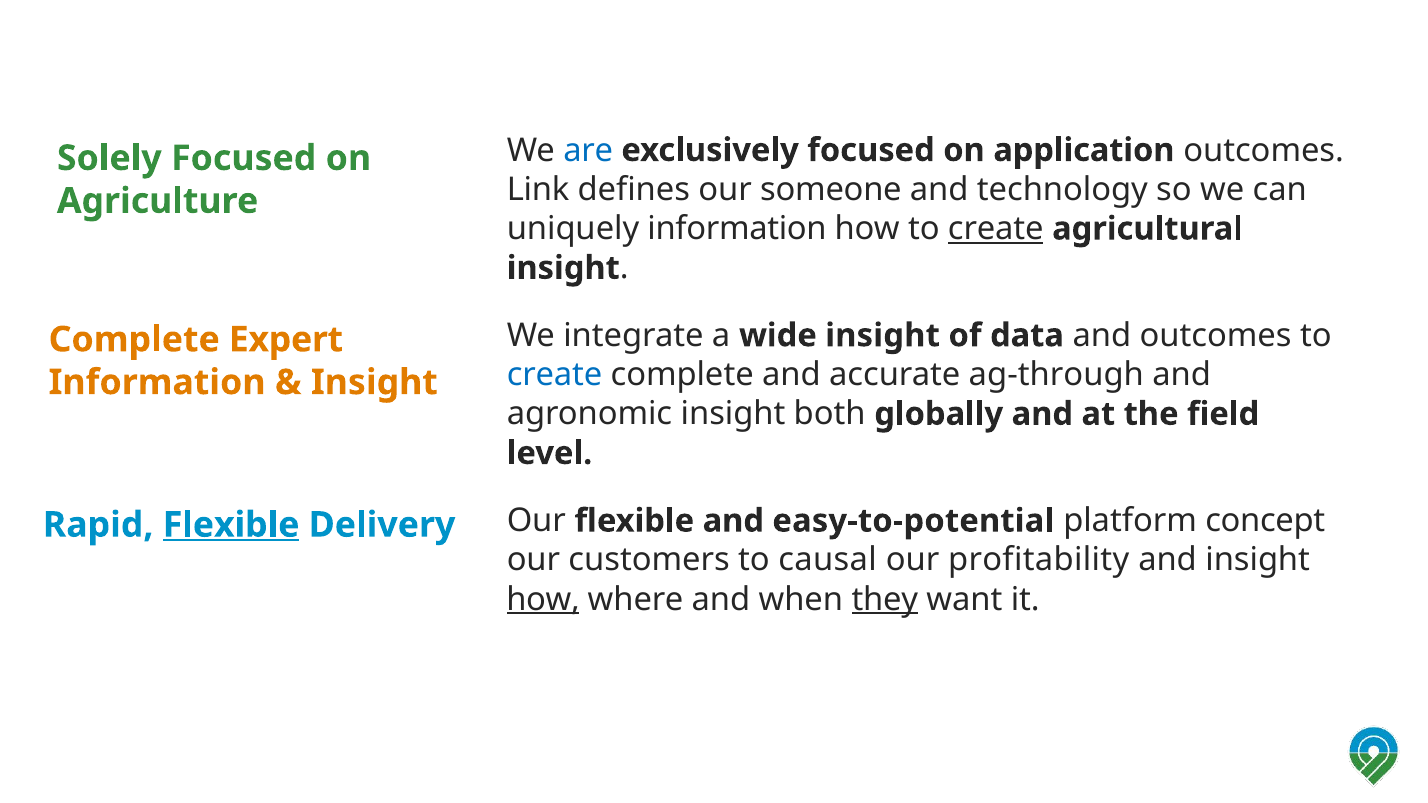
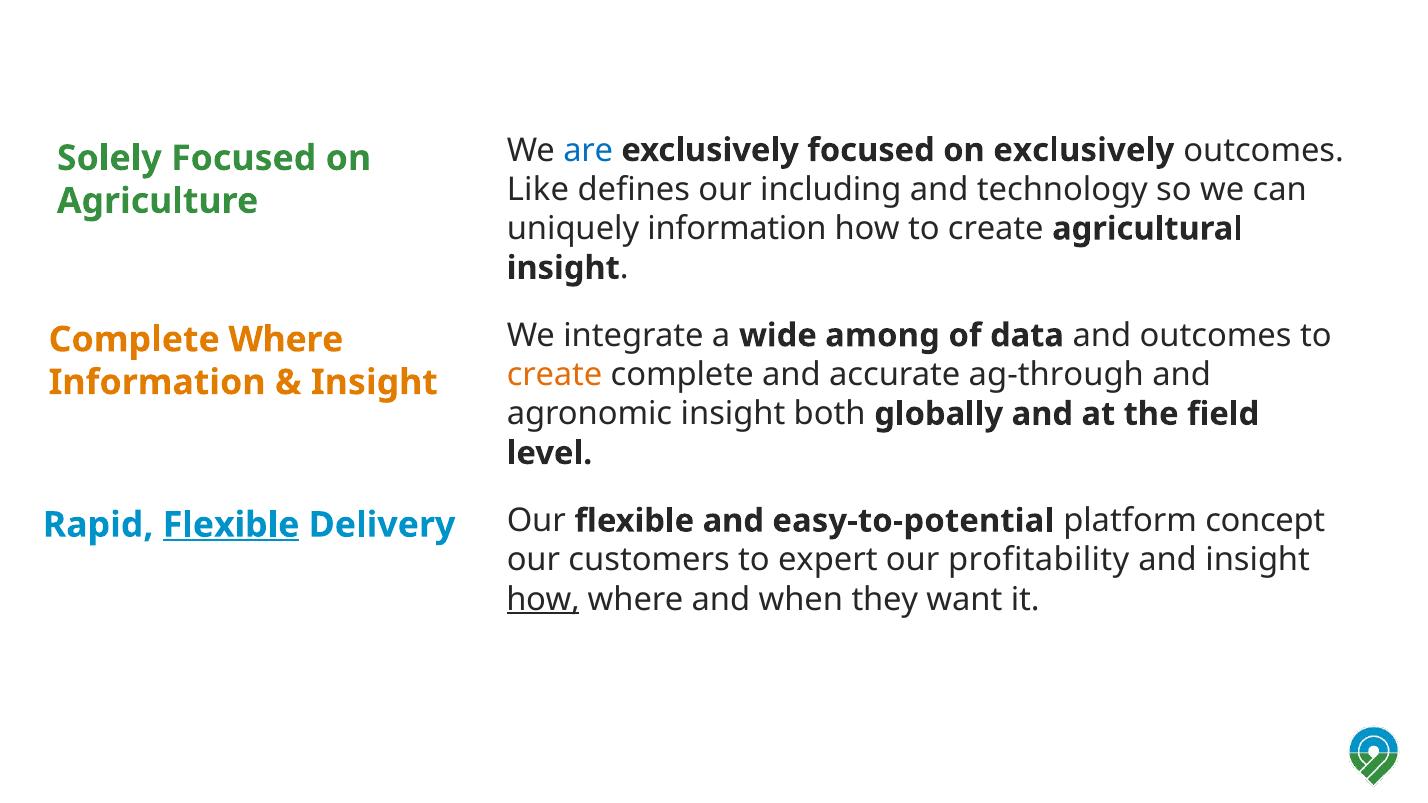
on application: application -> exclusively
Link: Link -> Like
someone: someone -> including
create at (996, 229) underline: present -> none
wide insight: insight -> among
Complete Expert: Expert -> Where
create at (555, 375) colour: blue -> orange
causal: causal -> expert
they underline: present -> none
